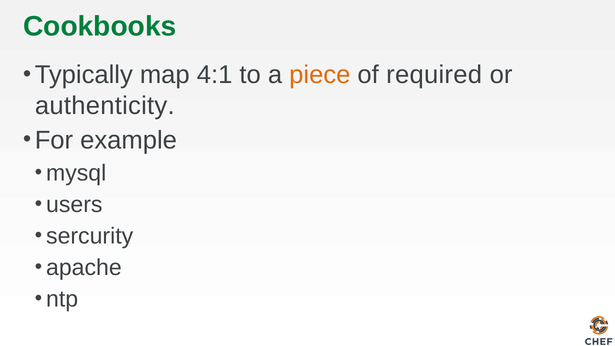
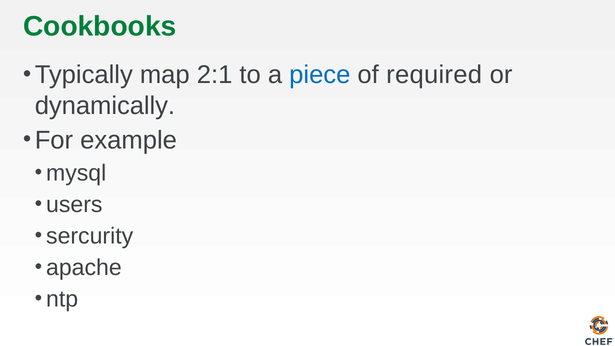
4:1: 4:1 -> 2:1
piece colour: orange -> blue
authenticity: authenticity -> dynamically
